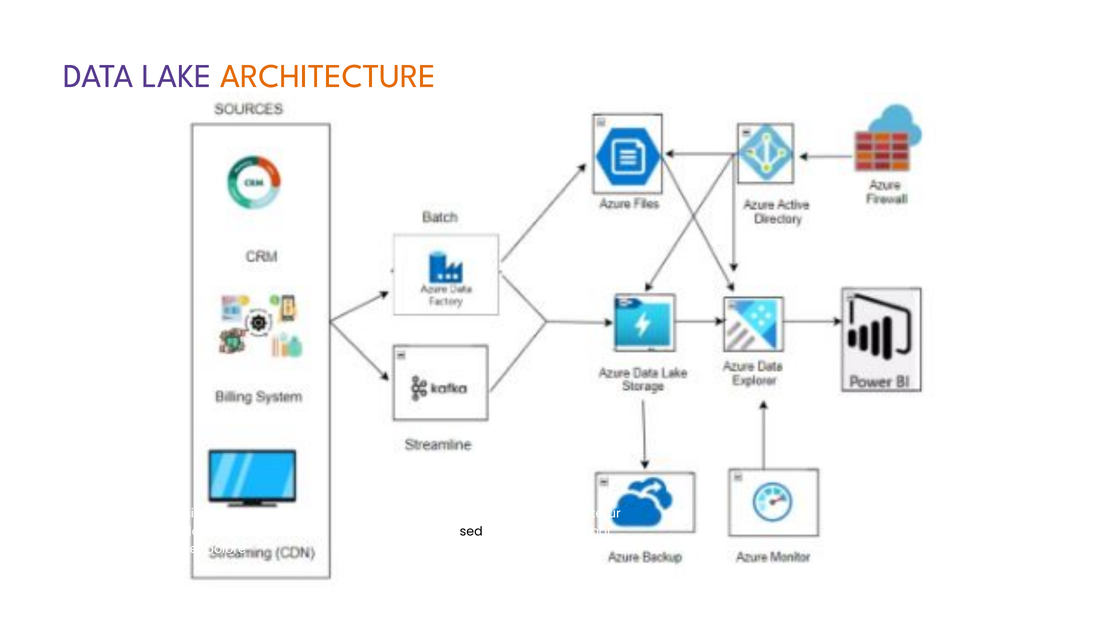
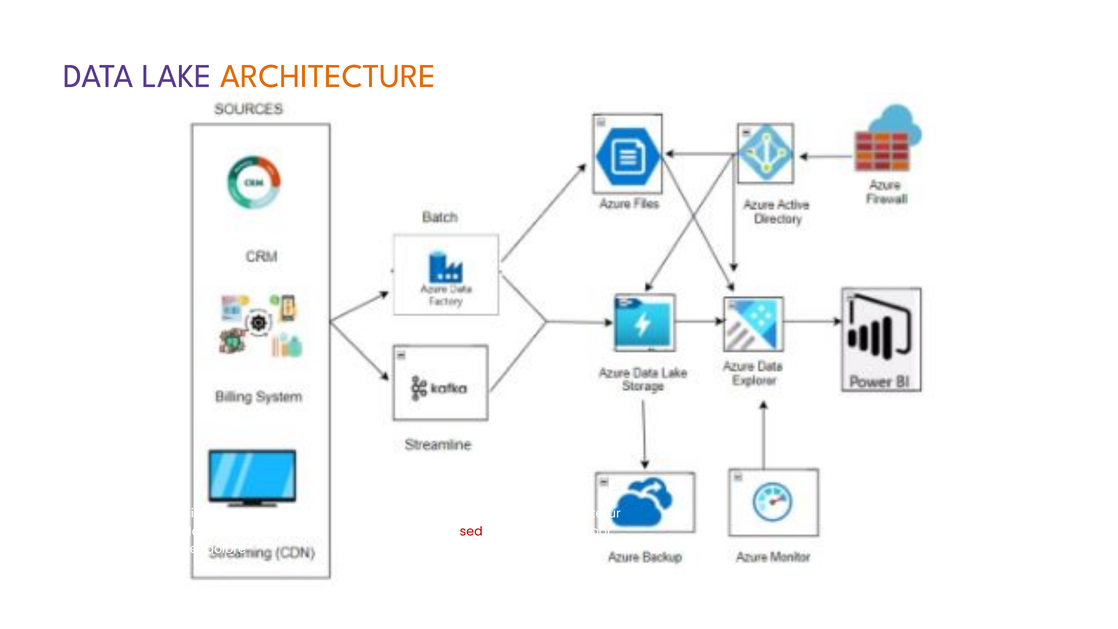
sed at (471, 531) colour: black -> red
